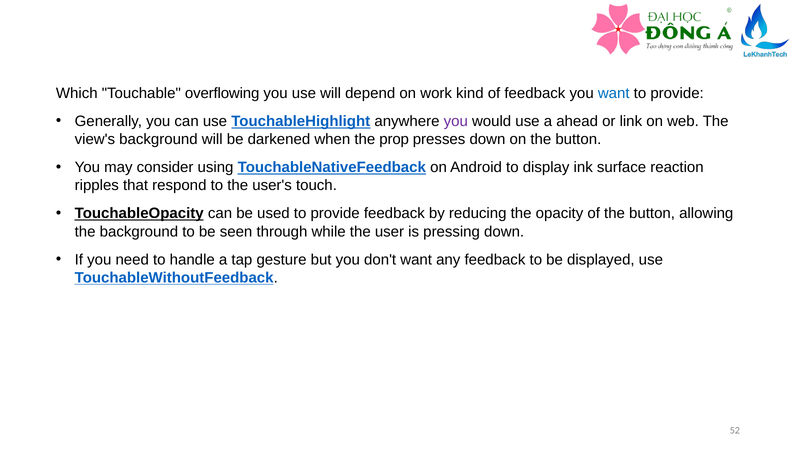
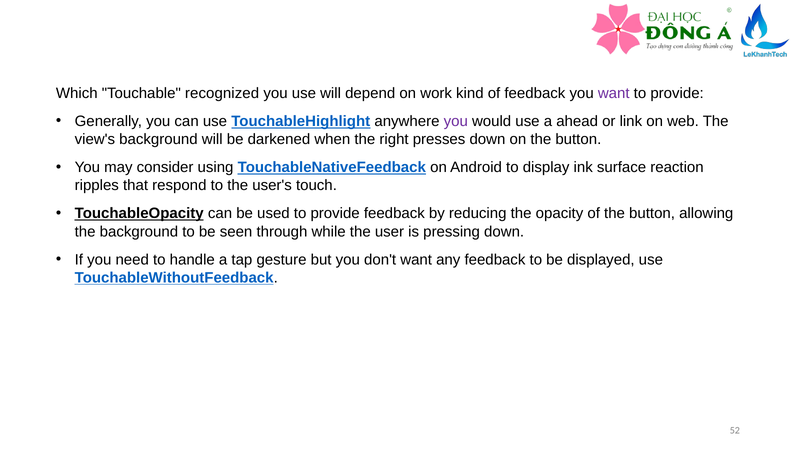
overflowing: overflowing -> recognized
want at (614, 93) colour: blue -> purple
prop: prop -> right
